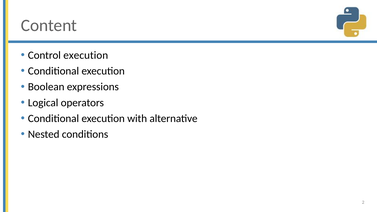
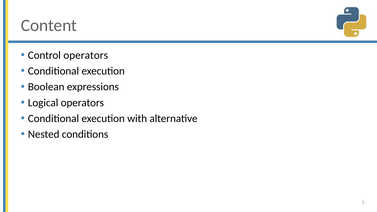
Control execution: execution -> operators
